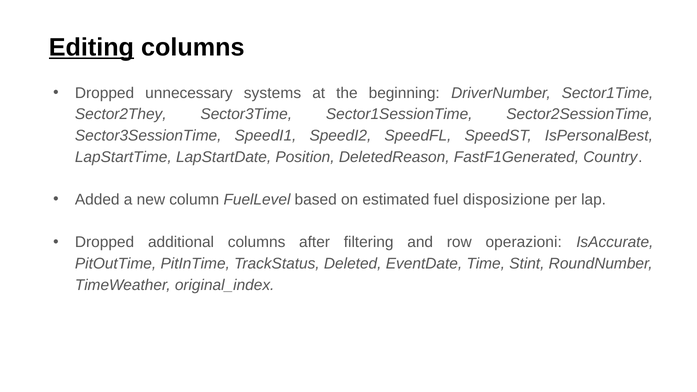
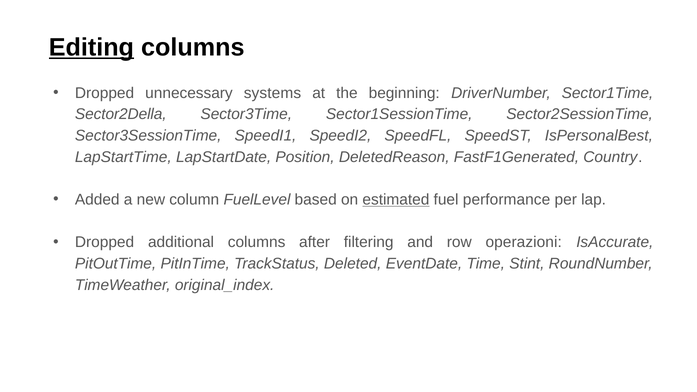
Sector2They: Sector2They -> Sector2Della
estimated underline: none -> present
disposizione: disposizione -> performance
